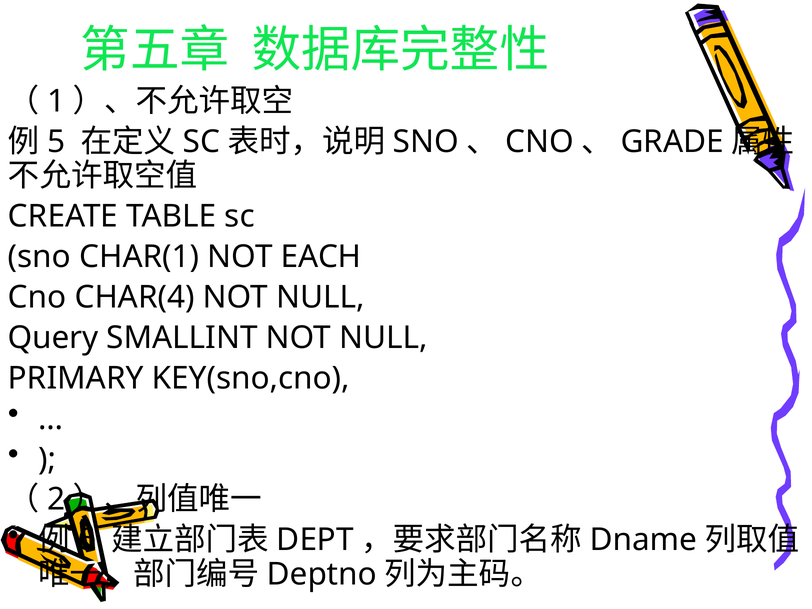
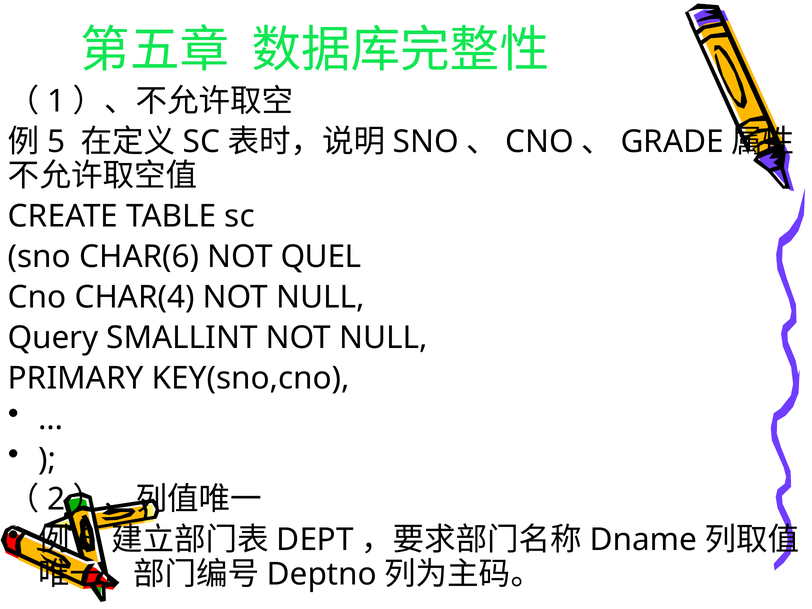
CHAR(1: CHAR(1 -> CHAR(6
EACH: EACH -> QUEL
